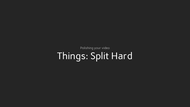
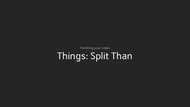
Hard: Hard -> Than
